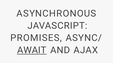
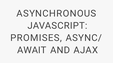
AWAIT underline: present -> none
